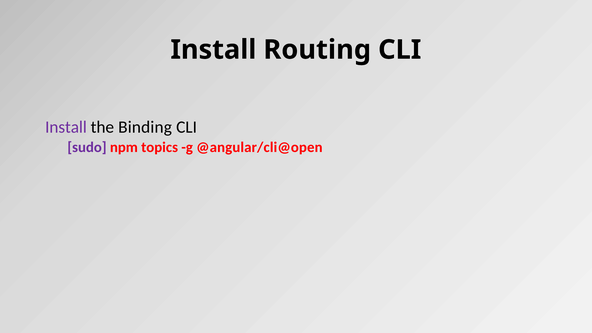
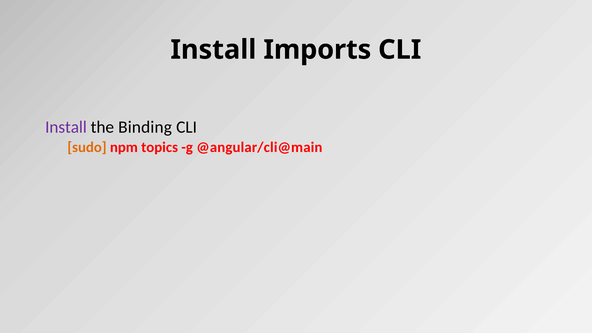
Routing: Routing -> Imports
sudo colour: purple -> orange
@angular/cli@open: @angular/cli@open -> @angular/cli@main
